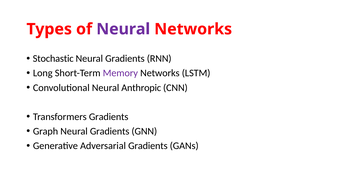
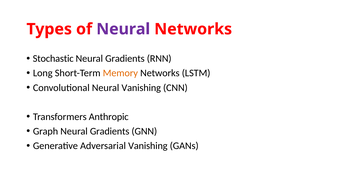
Memory colour: purple -> orange
Neural Anthropic: Anthropic -> Vanishing
Transformers Gradients: Gradients -> Anthropic
Adversarial Gradients: Gradients -> Vanishing
